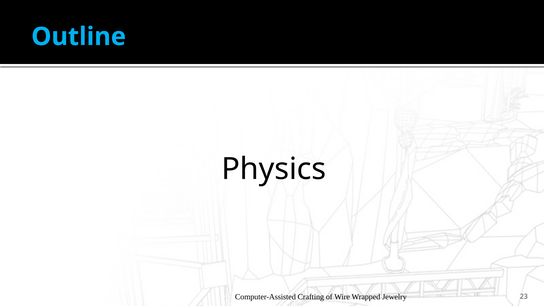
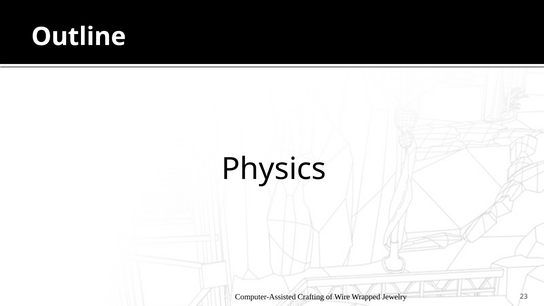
Outline colour: light blue -> white
